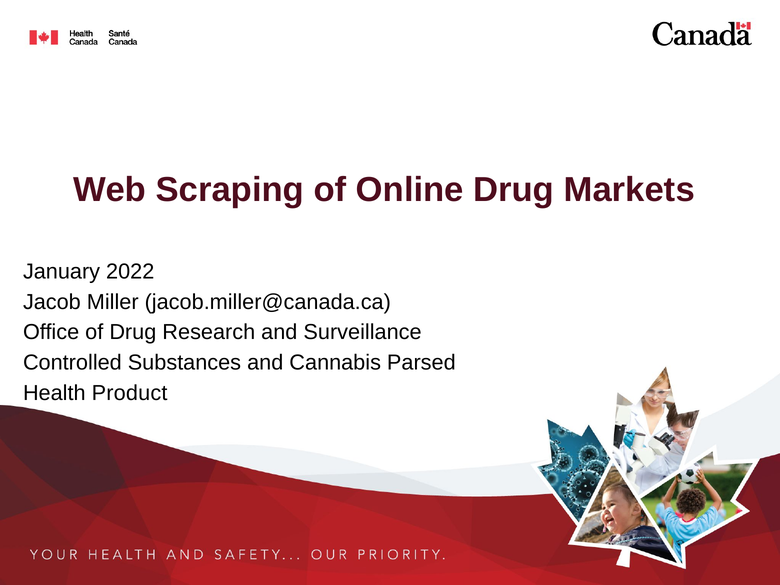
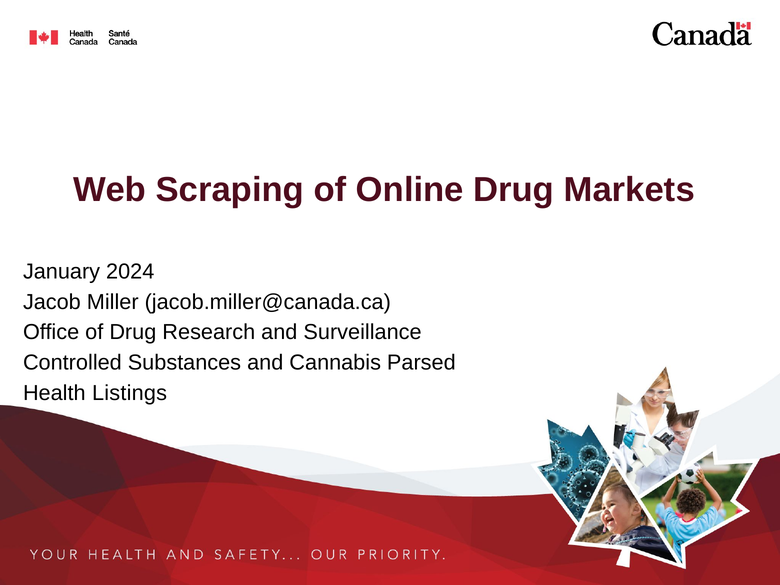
2022: 2022 -> 2024
Product: Product -> Listings
